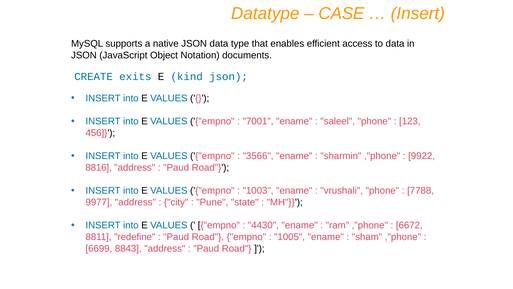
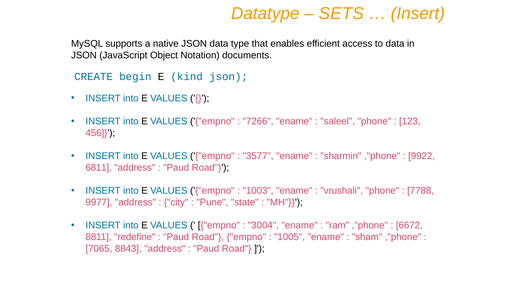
CASE: CASE -> SETS
exits: exits -> begin
7001: 7001 -> 7266
3566: 3566 -> 3577
8816: 8816 -> 6811
4430: 4430 -> 3004
6699: 6699 -> 7065
